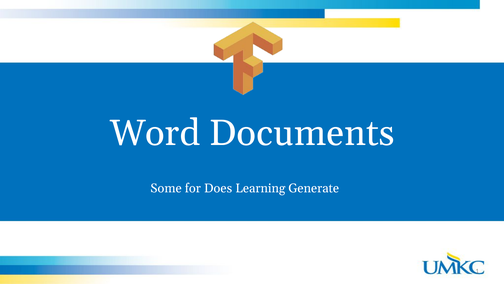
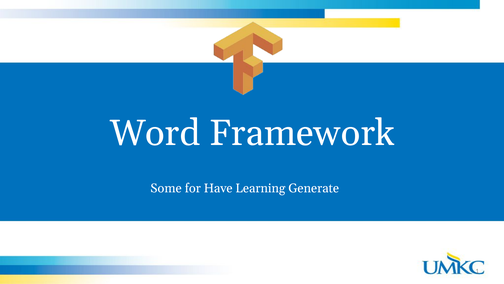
Documents: Documents -> Framework
Does: Does -> Have
